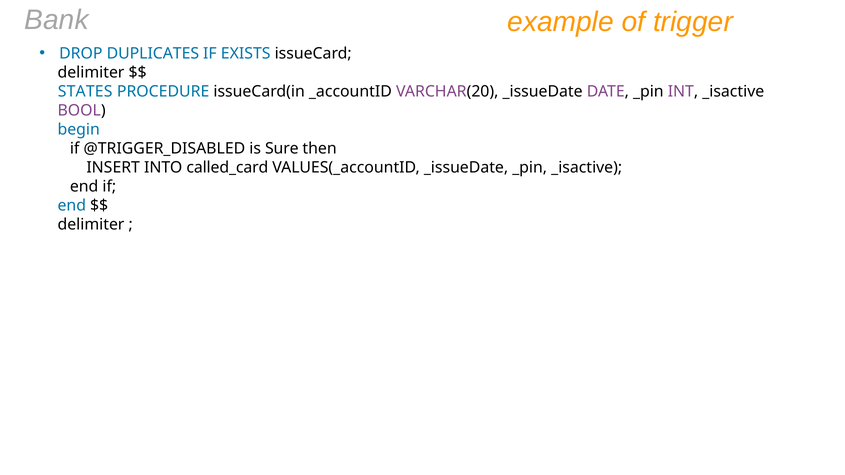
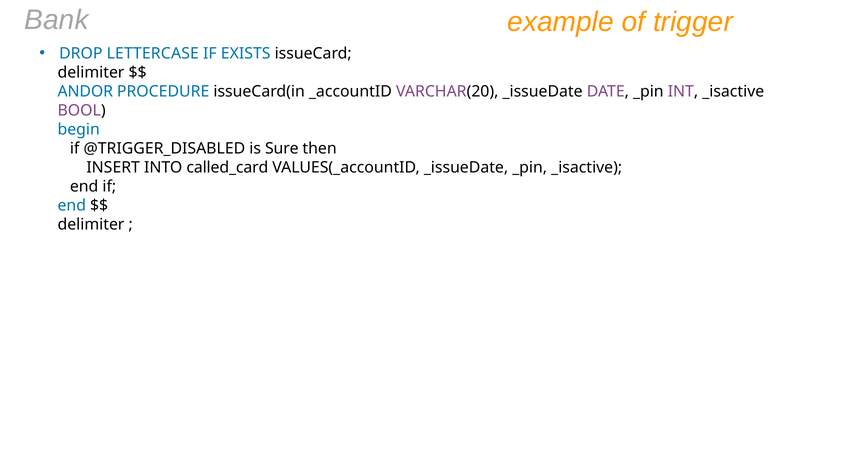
DUPLICATES: DUPLICATES -> LETTERCASE
STATES: STATES -> ANDOR
